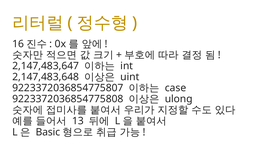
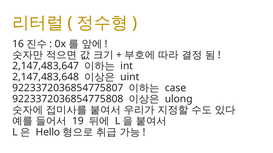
13: 13 -> 19
Basic: Basic -> Hello
